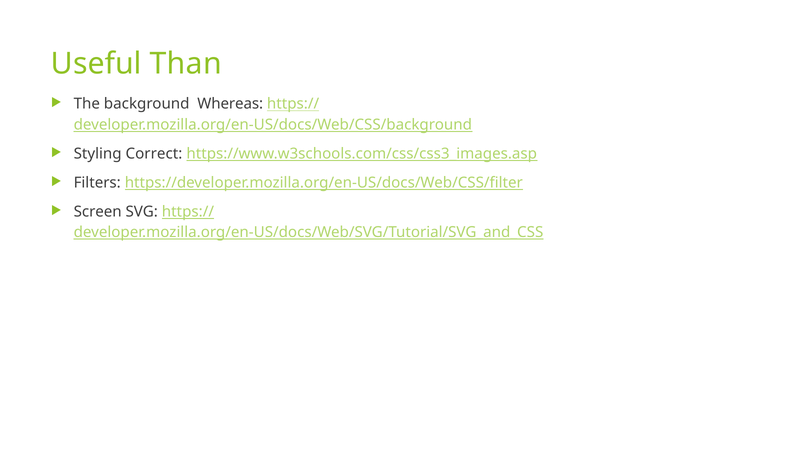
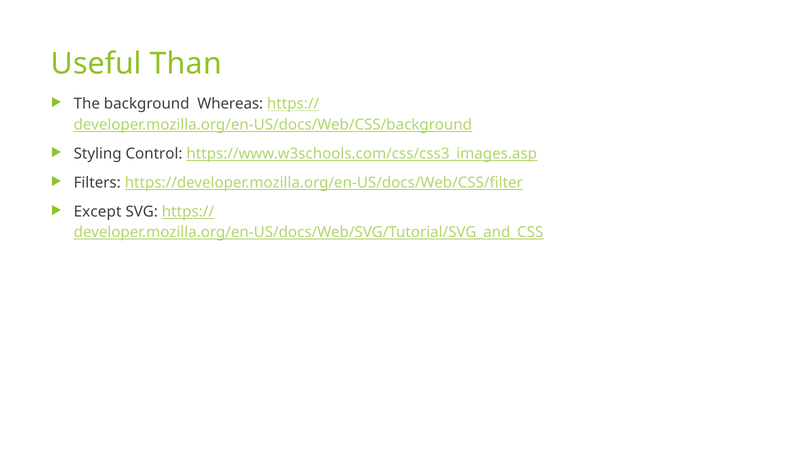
Correct: Correct -> Control
Screen: Screen -> Except
